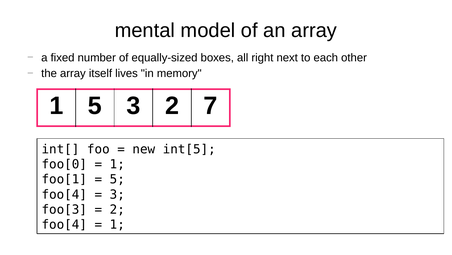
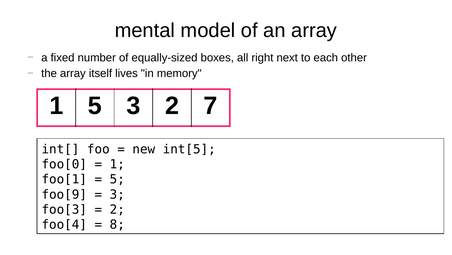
foo[4 at (64, 194): foo[4 -> foo[9
1 at (117, 224): 1 -> 8
